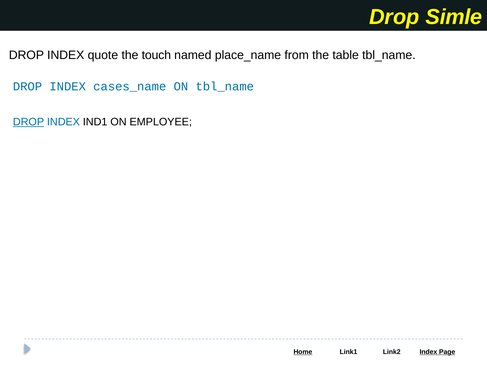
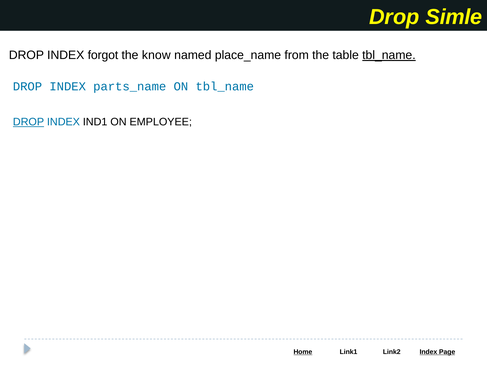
quote: quote -> forgot
touch: touch -> know
tbl_name at (389, 55) underline: none -> present
cases_name: cases_name -> parts_name
